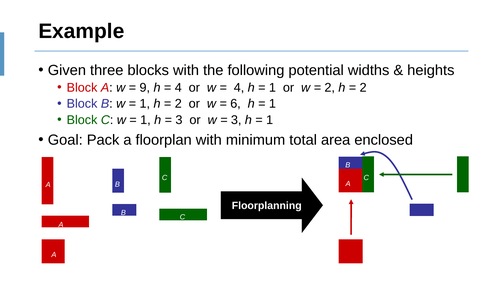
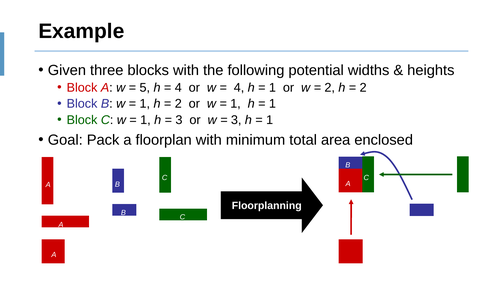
9: 9 -> 5
6 at (235, 104): 6 -> 1
